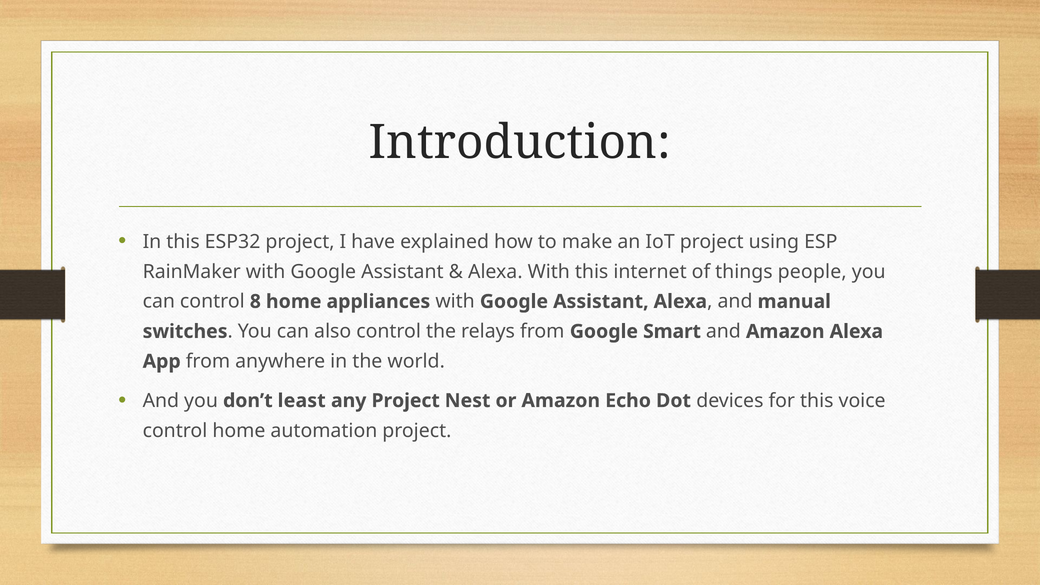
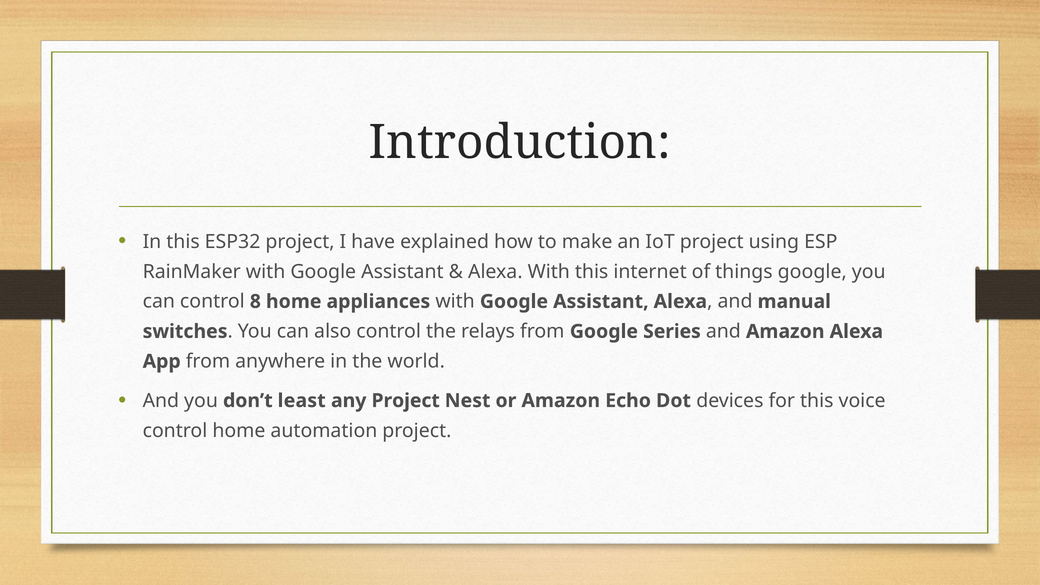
things people: people -> google
Smart: Smart -> Series
